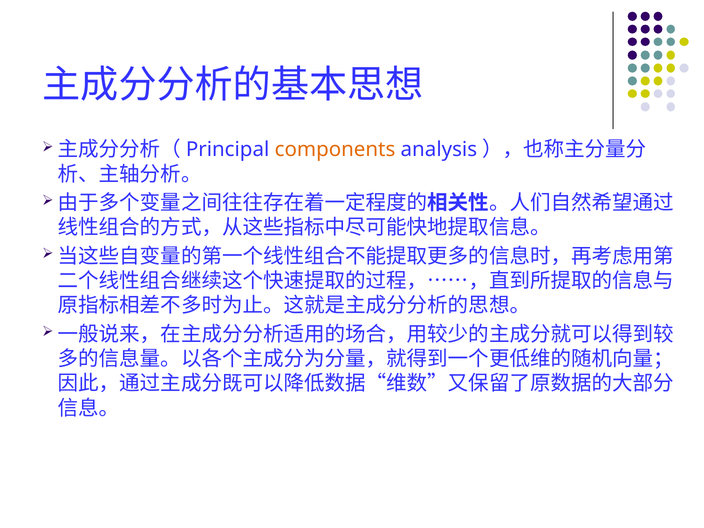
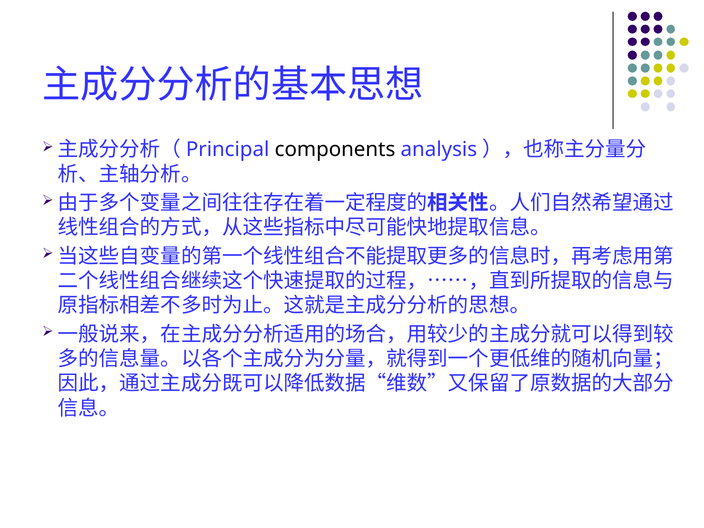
components colour: orange -> black
